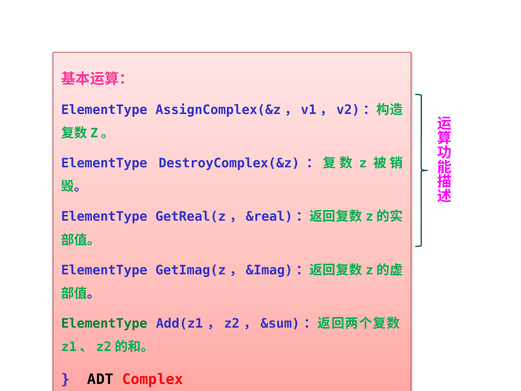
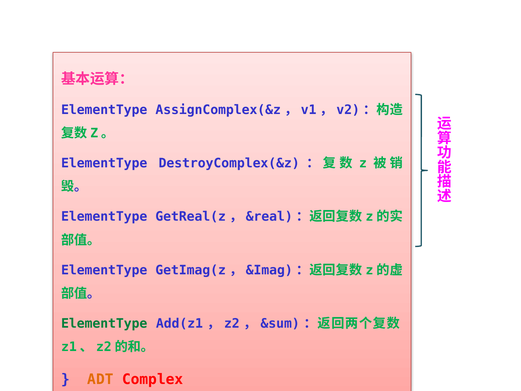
ADT colour: black -> orange
